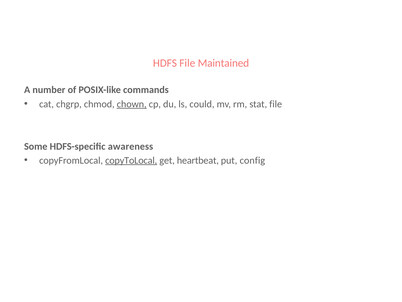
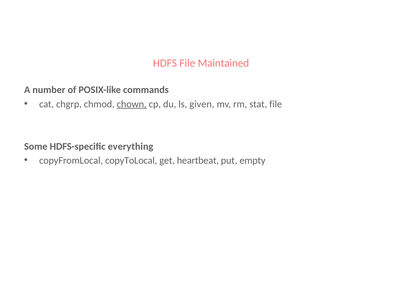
could: could -> given
awareness: awareness -> everything
copyToLocal underline: present -> none
config: config -> empty
